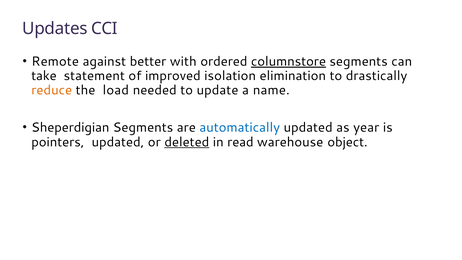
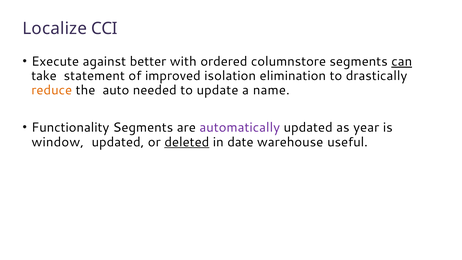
Updates: Updates -> Localize
Remote: Remote -> Execute
columnstore underline: present -> none
can underline: none -> present
load: load -> auto
Sheperdigian: Sheperdigian -> Functionality
automatically colour: blue -> purple
pointers: pointers -> window
read: read -> date
object: object -> useful
